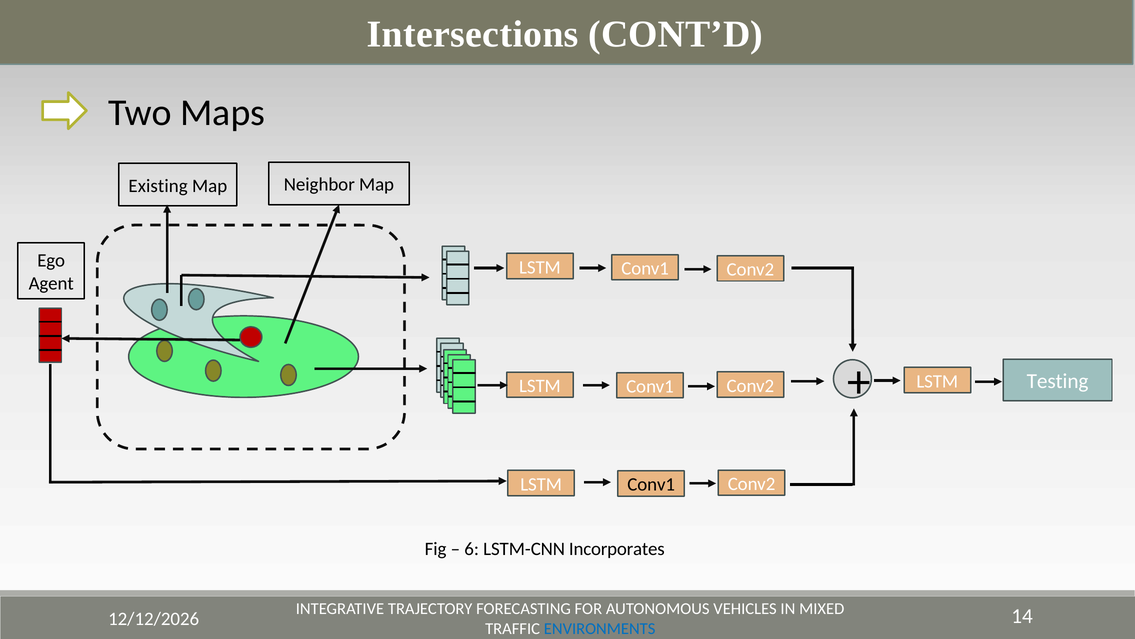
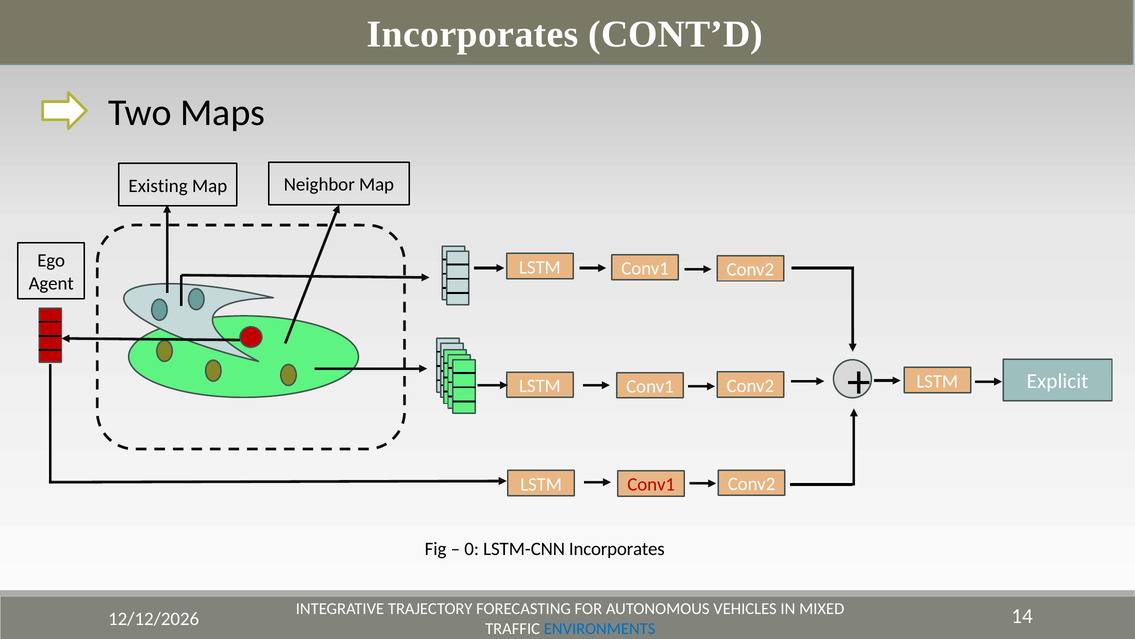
Intersections at (473, 34): Intersections -> Incorporates
Testing: Testing -> Explicit
Conv1 at (651, 484) colour: black -> red
6: 6 -> 0
